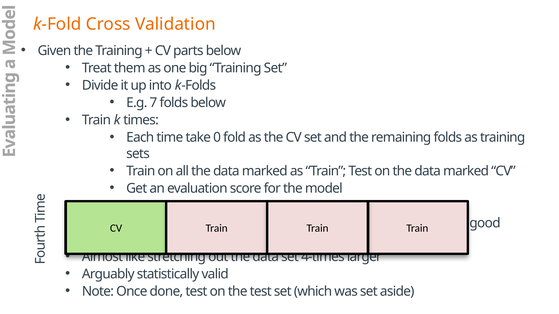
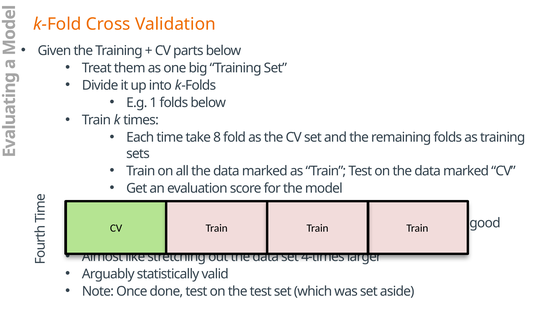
7: 7 -> 1
0: 0 -> 8
